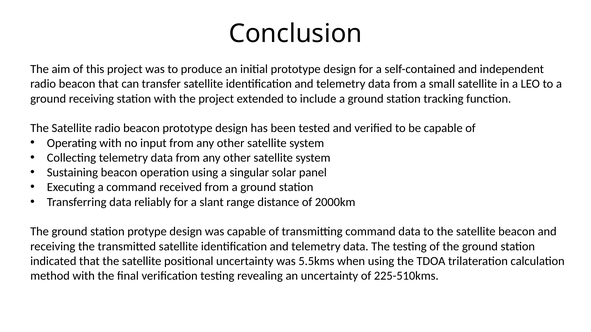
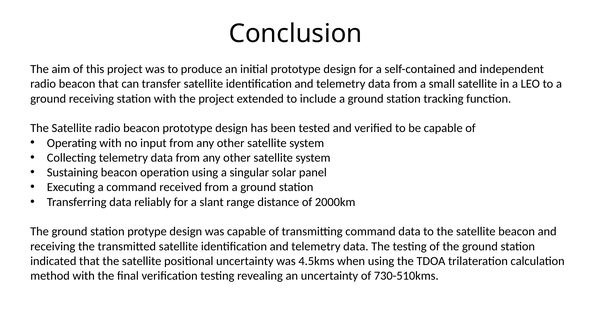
5.5kms: 5.5kms -> 4.5kms
225-510kms: 225-510kms -> 730-510kms
